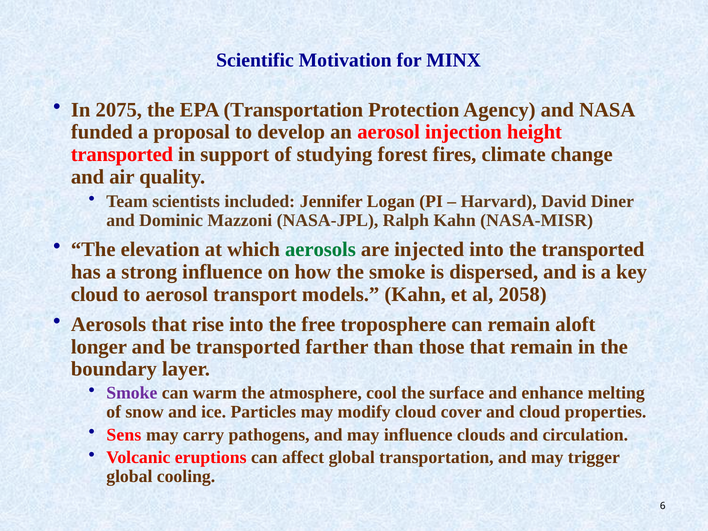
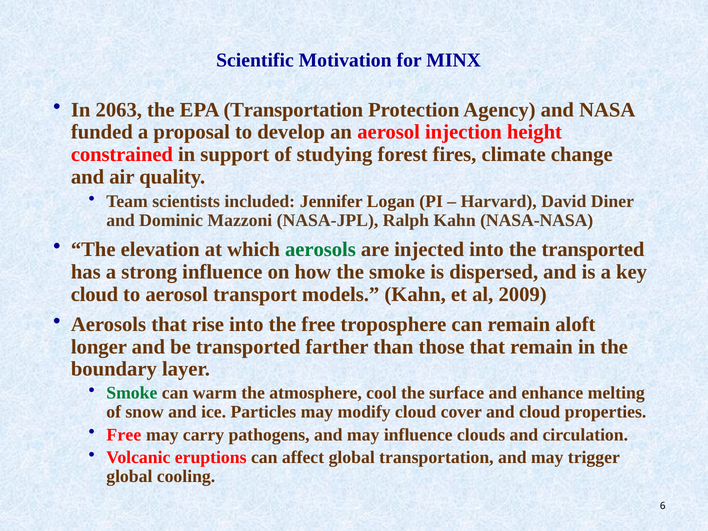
2075: 2075 -> 2063
transported at (122, 154): transported -> constrained
NASA-MISR: NASA-MISR -> NASA-NASA
2058: 2058 -> 2009
Smoke at (132, 393) colour: purple -> green
Sens at (124, 435): Sens -> Free
